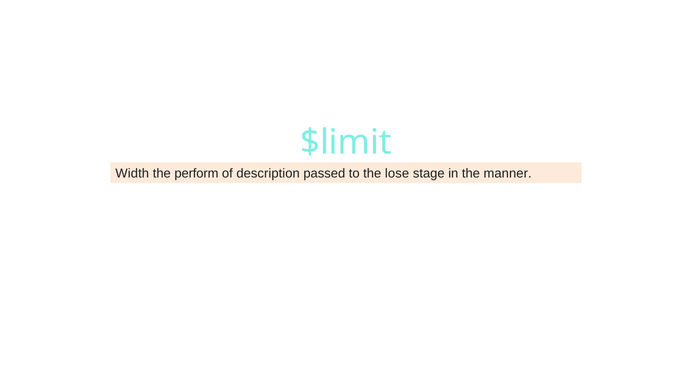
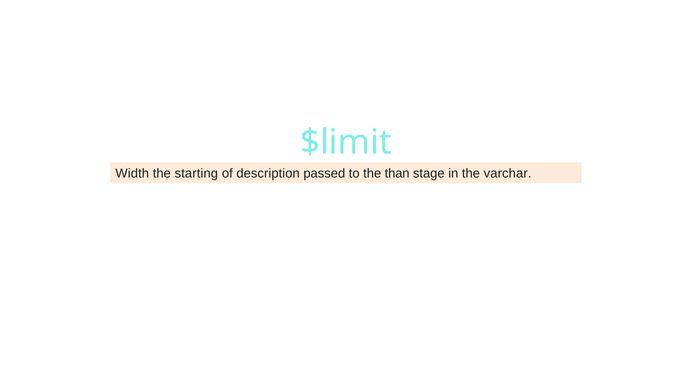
perform: perform -> starting
lose: lose -> than
manner: manner -> varchar
